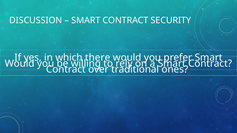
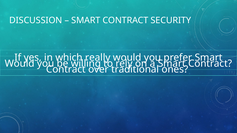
there: there -> really
